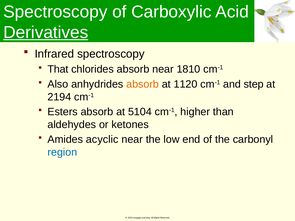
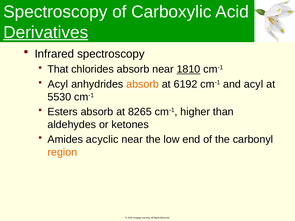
1810 underline: none -> present
Also at (58, 84): Also -> Acyl
1120: 1120 -> 6192
and step: step -> acyl
2194: 2194 -> 5530
5104: 5104 -> 8265
region colour: blue -> orange
